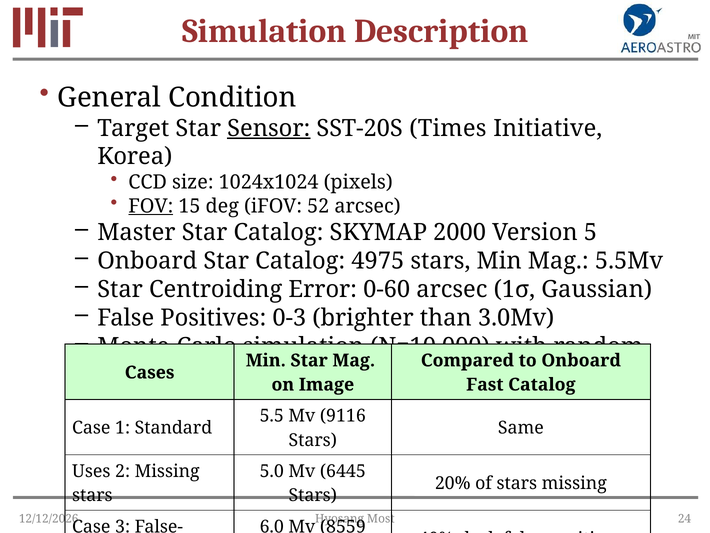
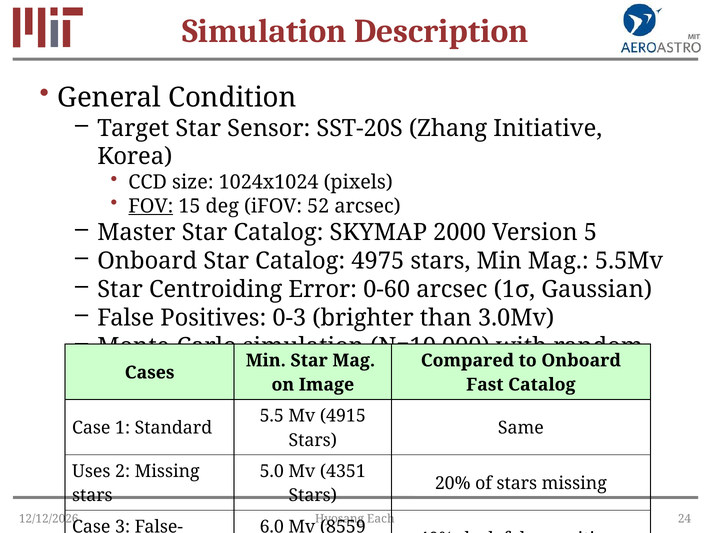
Sensor underline: present -> none
Times: Times -> Zhang
9116: 9116 -> 4915
6445: 6445 -> 4351
Most: Most -> Each
